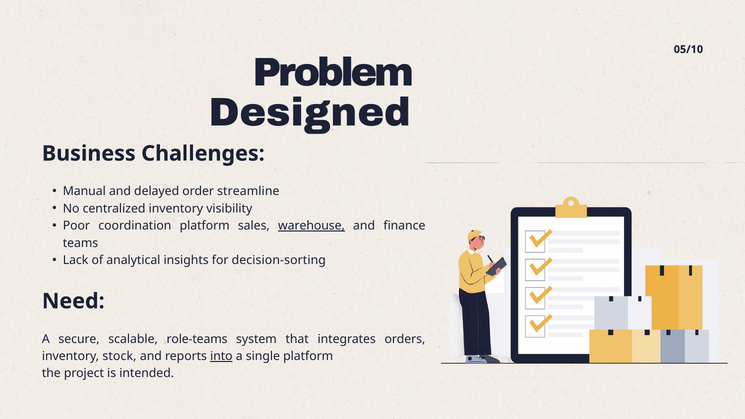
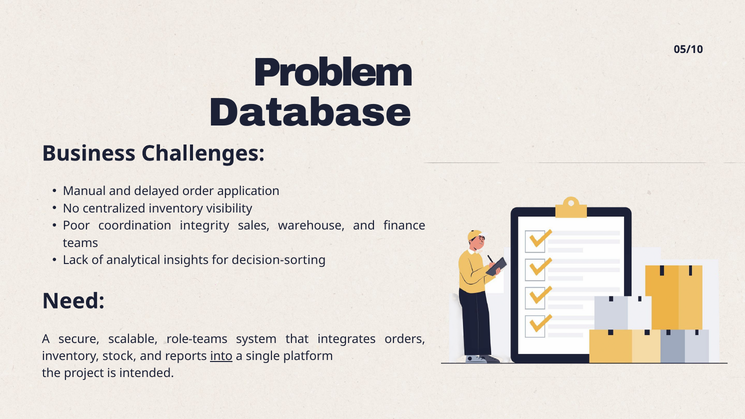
Designed: Designed -> Database
streamline: streamline -> application
coordination platform: platform -> integrity
warehouse underline: present -> none
